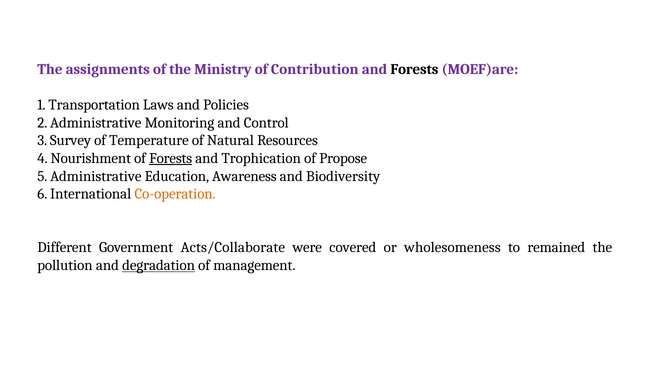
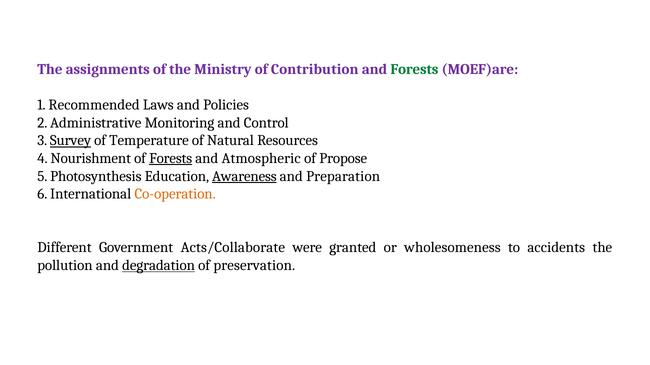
Forests at (414, 69) colour: black -> green
Transportation: Transportation -> Recommended
Survey underline: none -> present
Trophication: Trophication -> Atmospheric
5 Administrative: Administrative -> Photosynthesis
Awareness underline: none -> present
Biodiversity: Biodiversity -> Preparation
covered: covered -> granted
remained: remained -> accidents
management: management -> preservation
